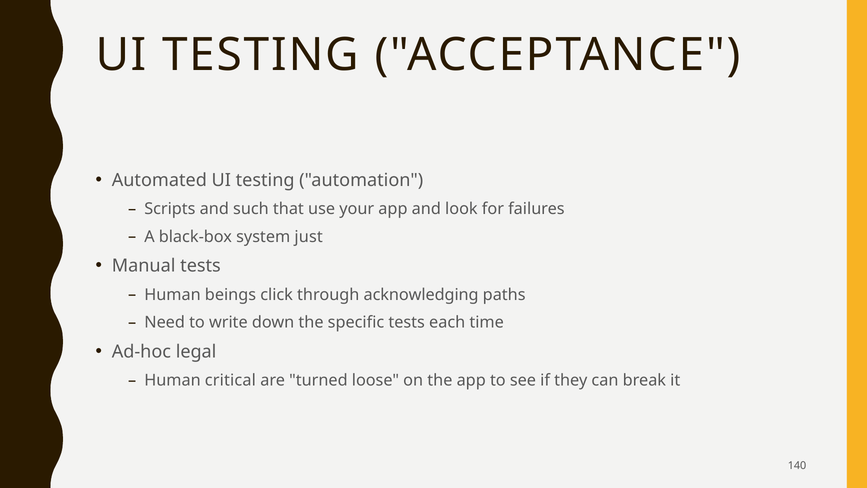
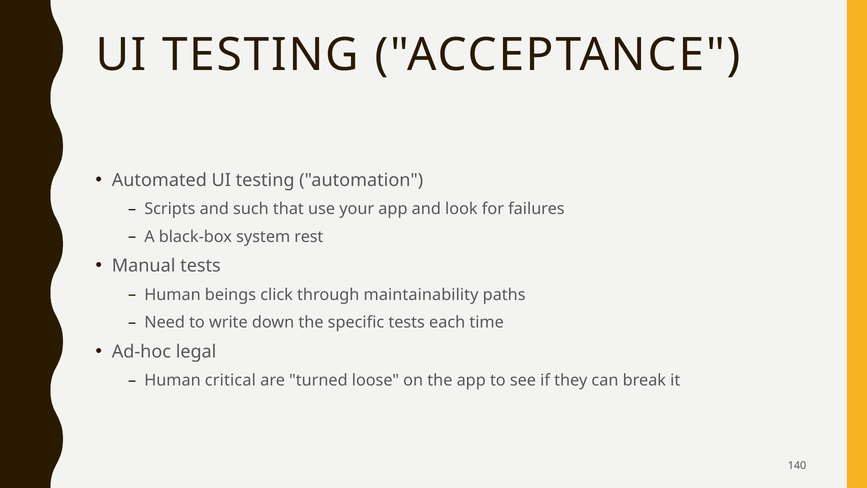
just: just -> rest
acknowledging: acknowledging -> maintainability
